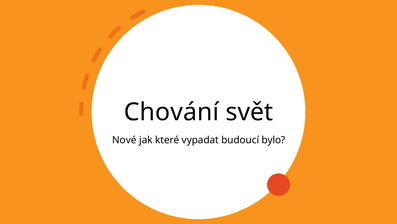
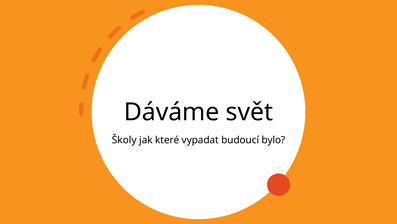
Chování: Chování -> Dáváme
Nové: Nové -> Školy
